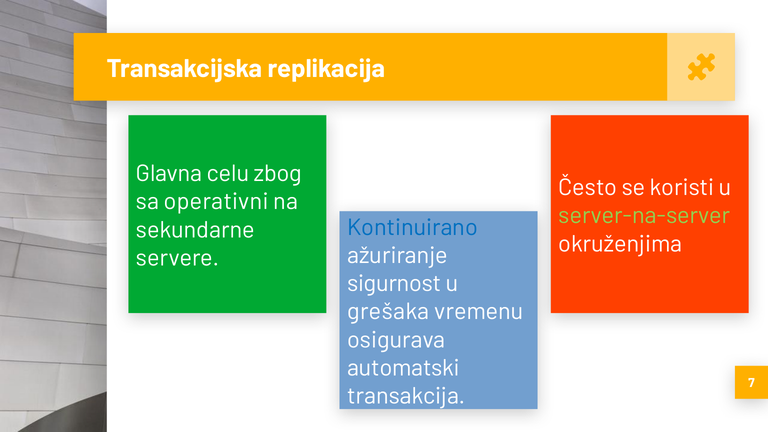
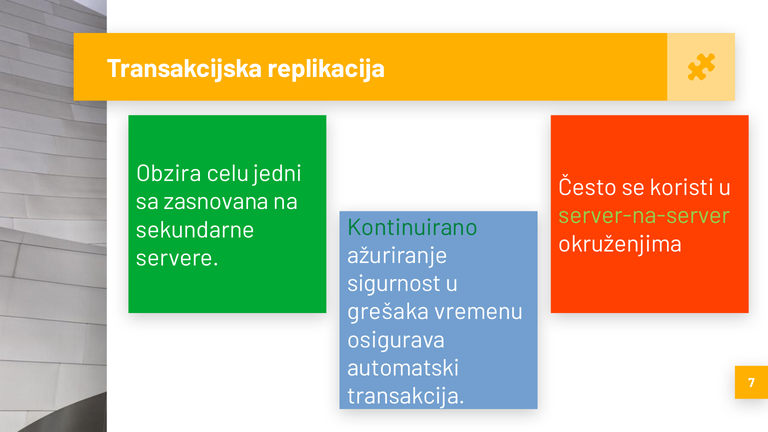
Glavna: Glavna -> Obzira
zbog: zbog -> jedni
operativni: operativni -> zasnovana
Kontinuirano colour: blue -> green
